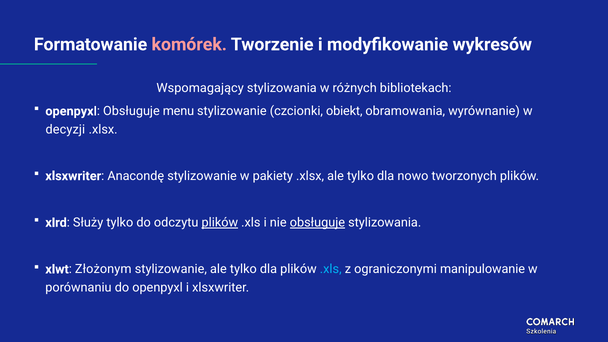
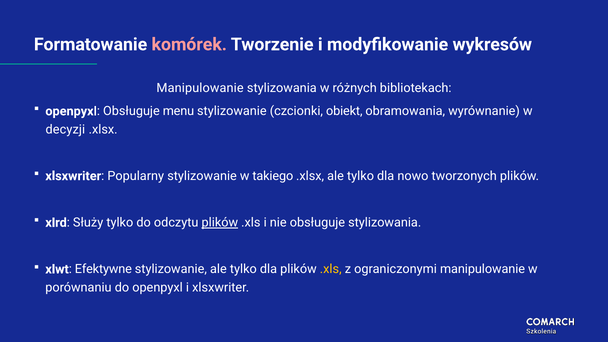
Wspomagający at (200, 88): Wspomagający -> Manipulowanie
Anacondę: Anacondę -> Popularny
pakiety: pakiety -> takiego
obsługuje at (317, 223) underline: present -> none
Złożonym: Złożonym -> Efektywne
.xls at (331, 269) colour: light blue -> yellow
